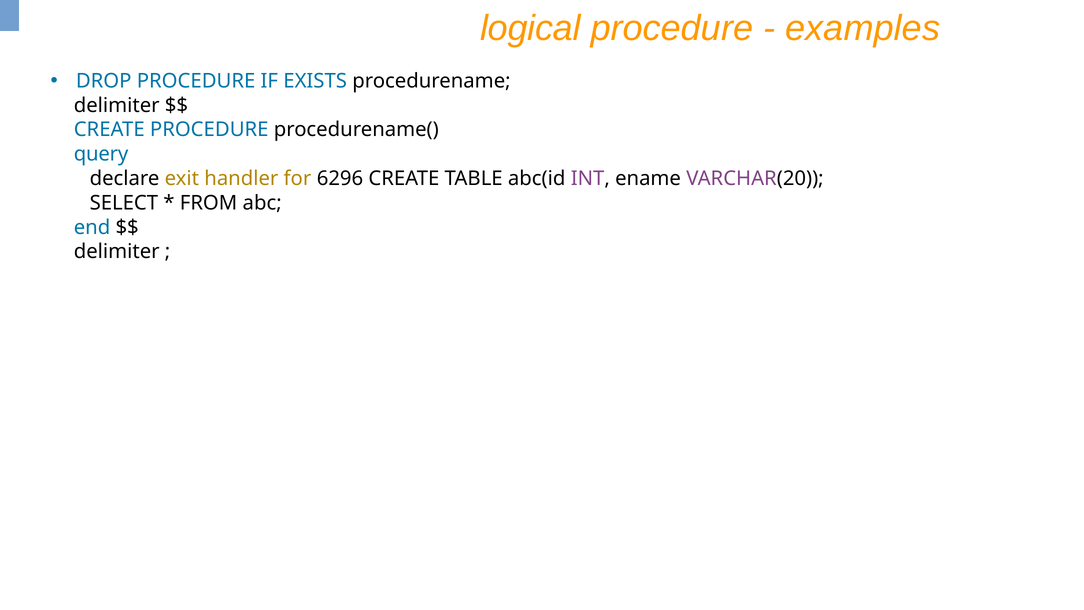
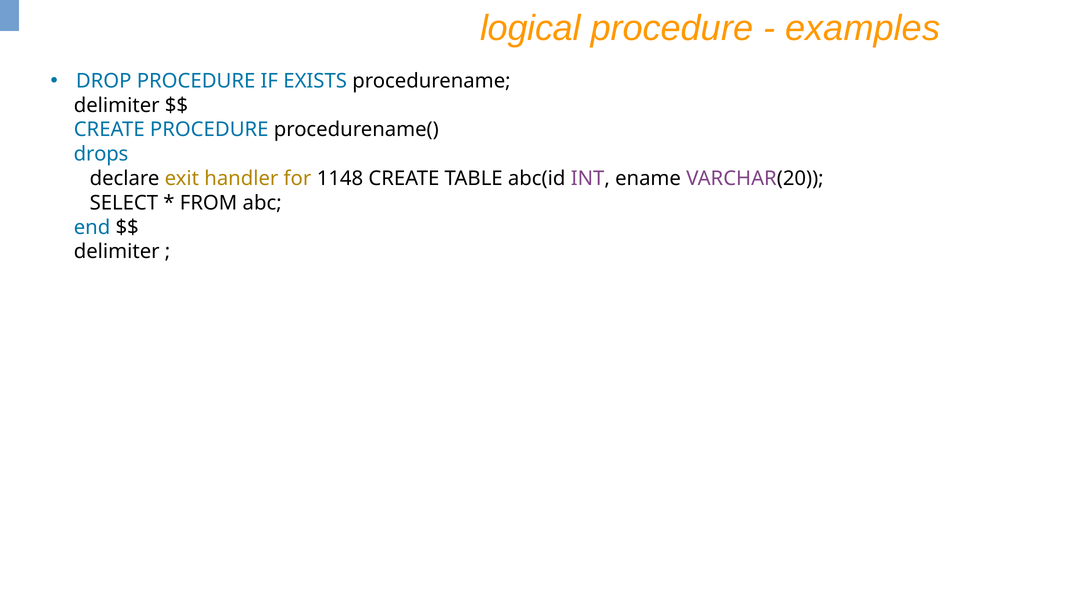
query: query -> drops
6296: 6296 -> 1148
